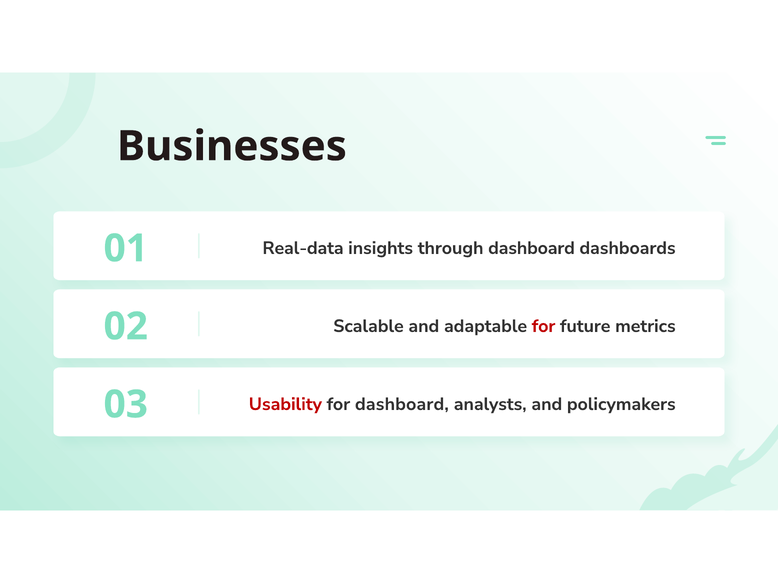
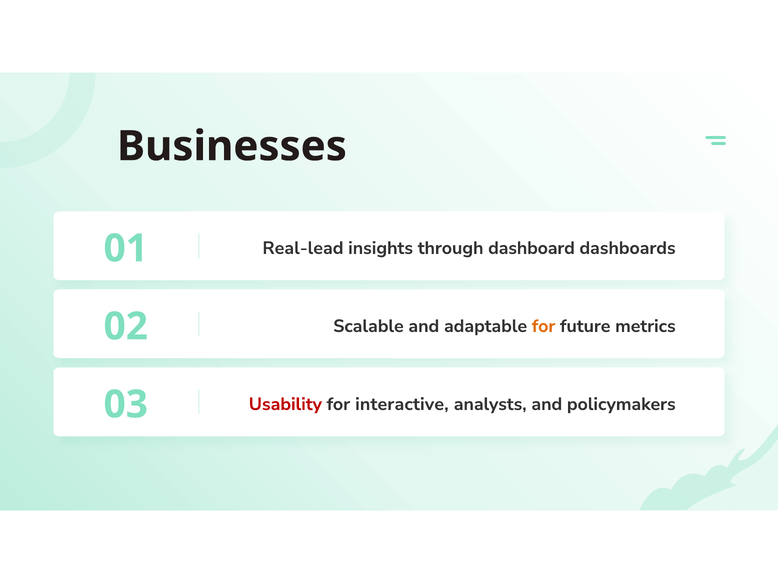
Real-data: Real-data -> Real-lead
for at (544, 326) colour: red -> orange
for dashboard: dashboard -> interactive
